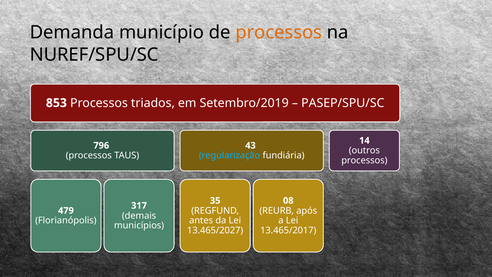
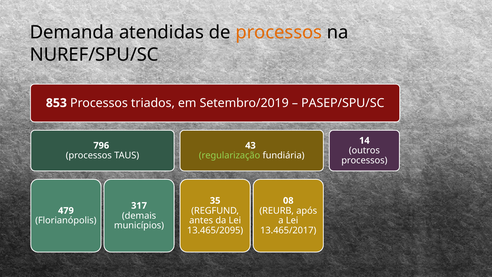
município: município -> atendidas
regularização colour: light blue -> light green
13.465/2027: 13.465/2027 -> 13.465/2095
